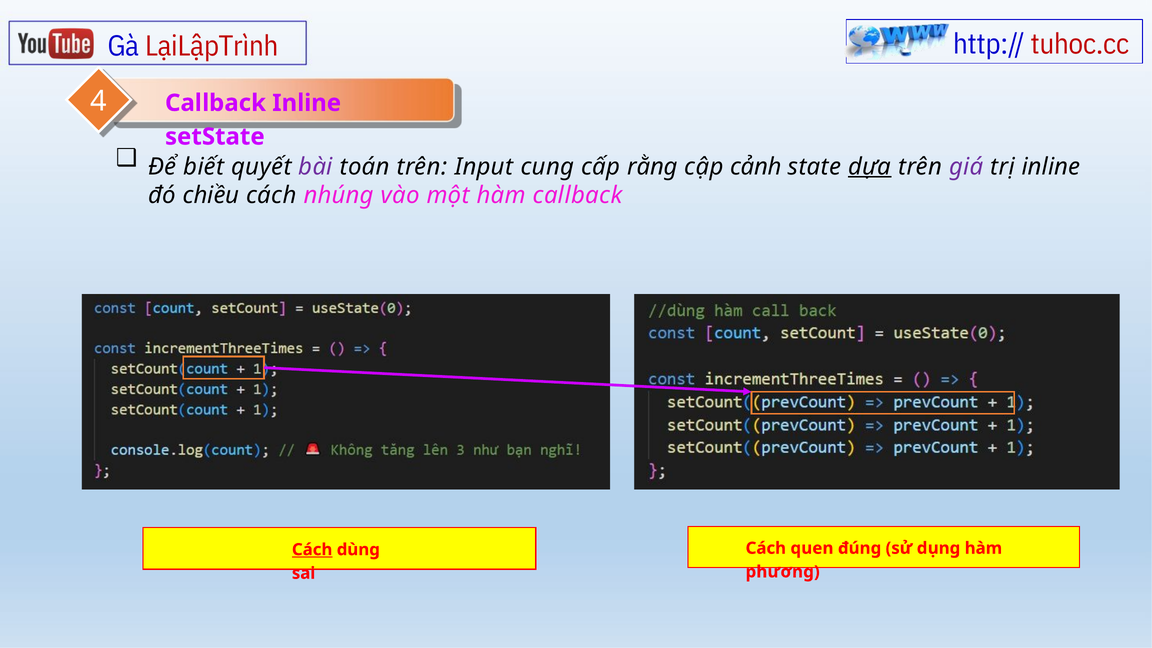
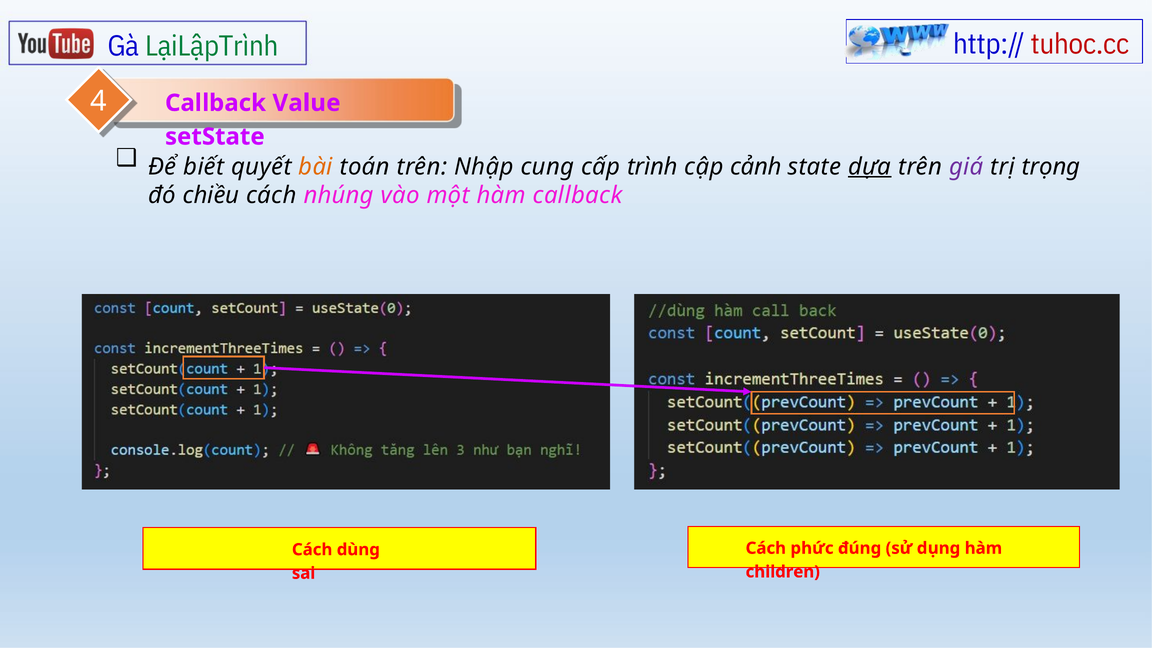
LạiLậpTrình colour: red -> green
Callback Inline: Inline -> Value
bài colour: purple -> orange
Input: Input -> Nhập
rằng: rằng -> trình
trị inline: inline -> trọng
quen: quen -> phức
Cách at (312, 550) underline: present -> none
phương: phương -> children
